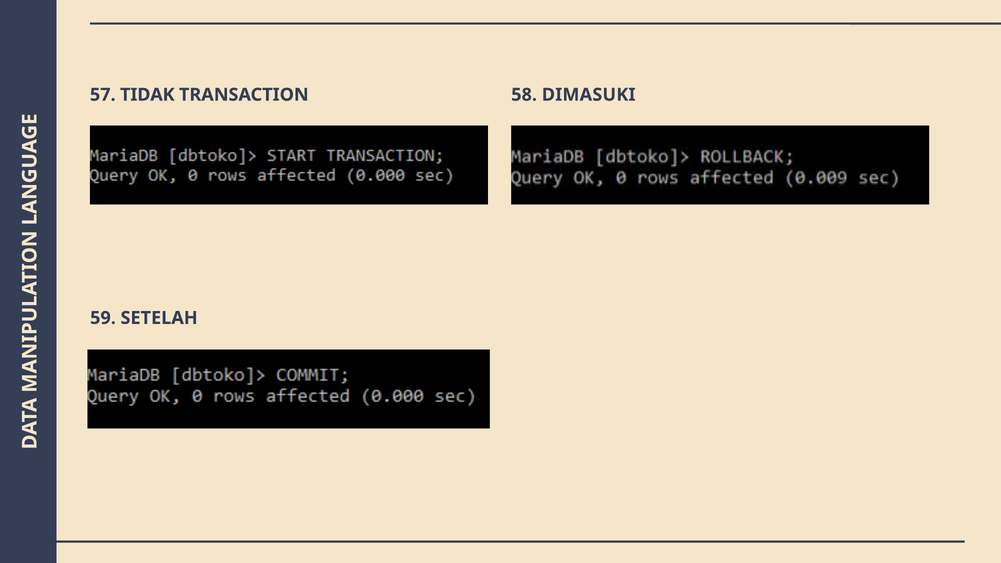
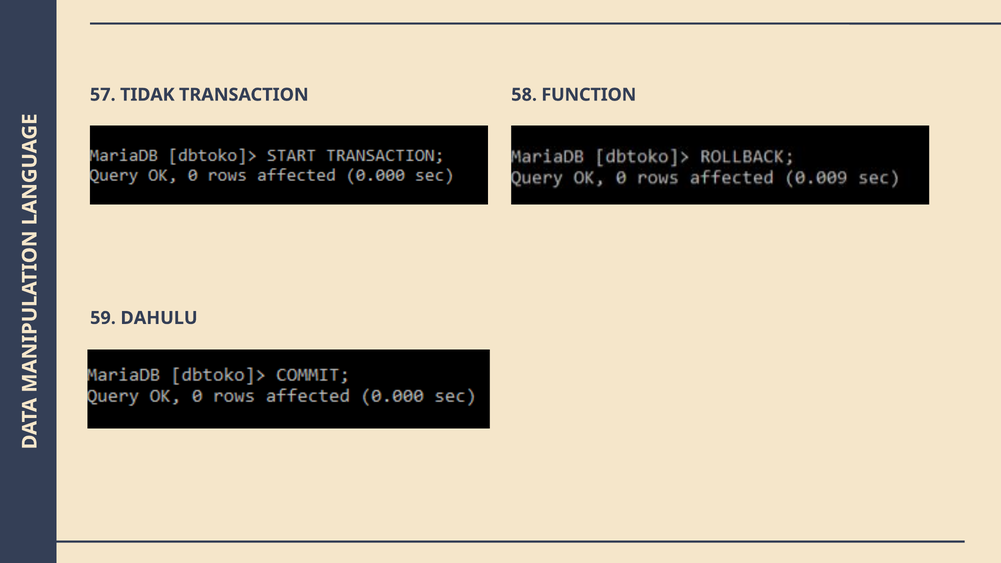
DIMASUKI: DIMASUKI -> FUNCTION
SETELAH: SETELAH -> DAHULU
